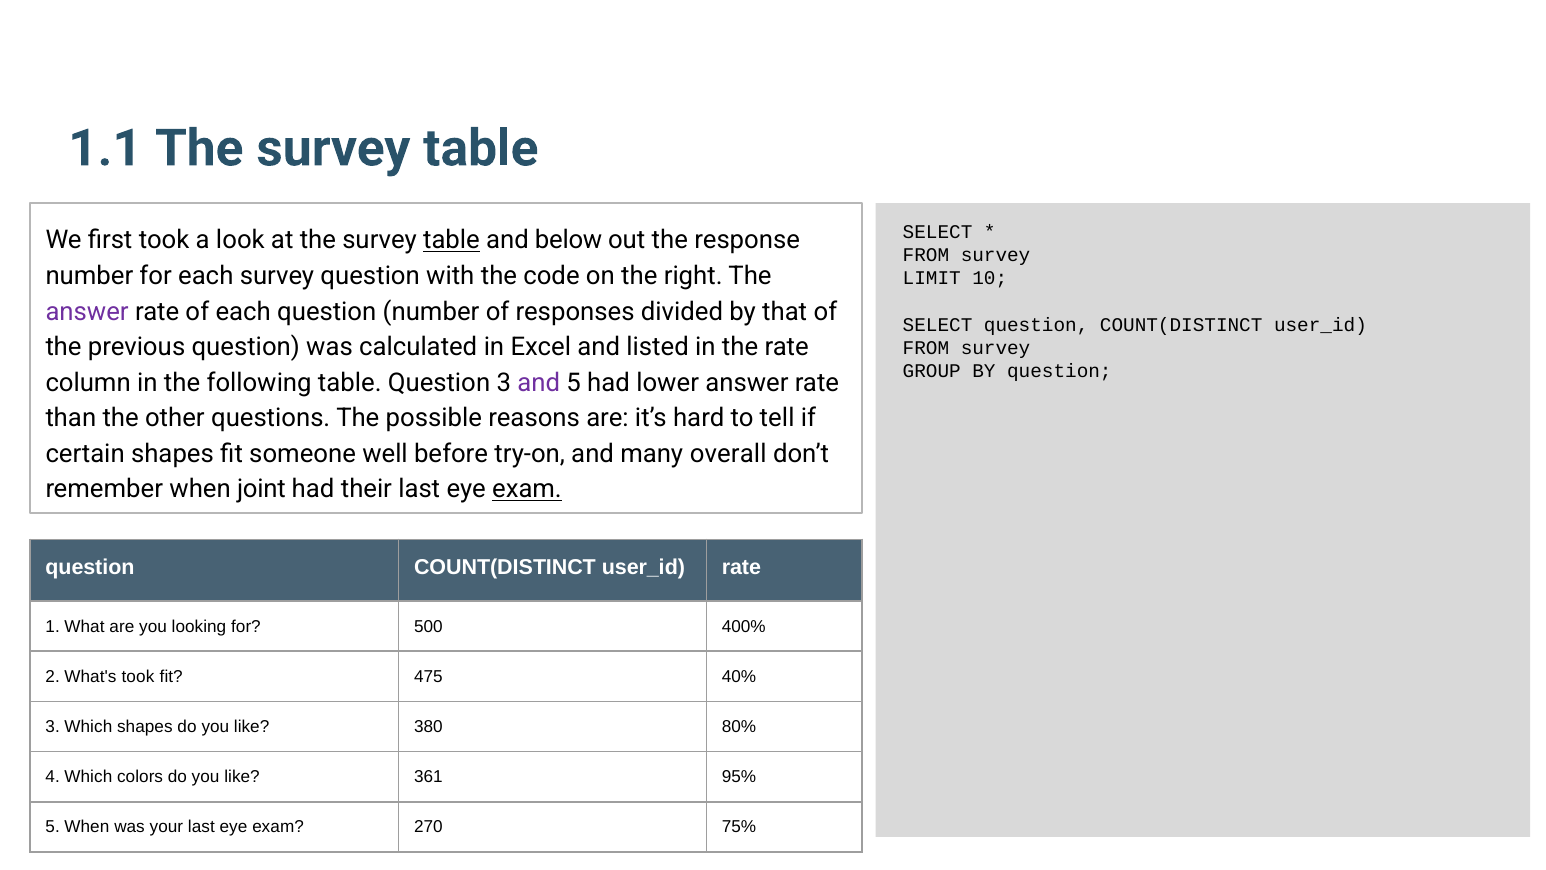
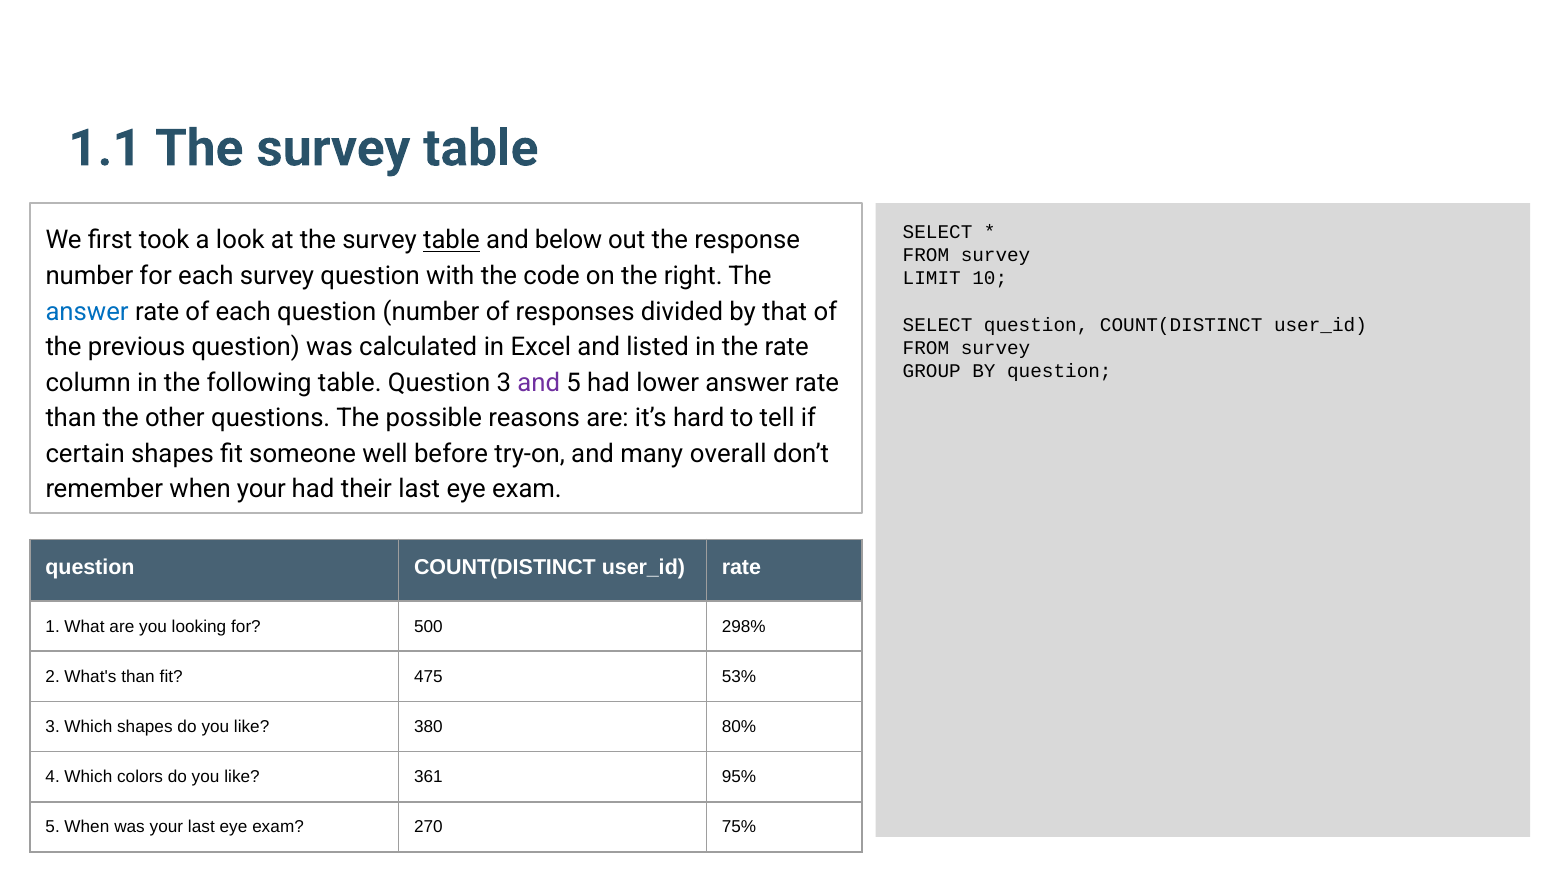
answer at (87, 311) colour: purple -> blue
when joint: joint -> your
exam at (527, 489) underline: present -> none
400%: 400% -> 298%
What's took: took -> than
40%: 40% -> 53%
